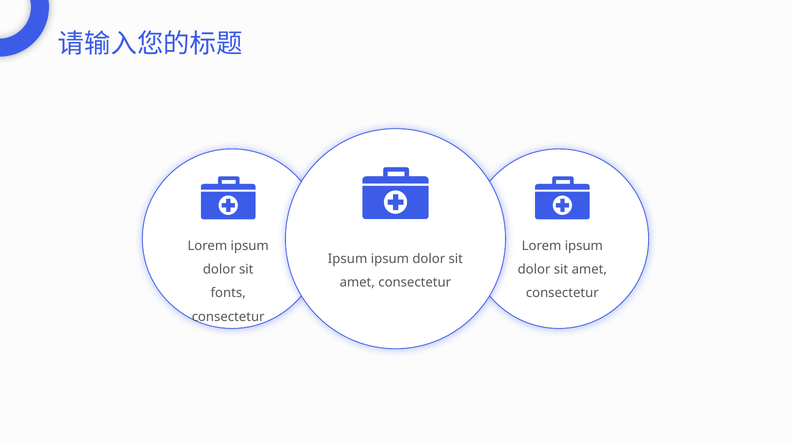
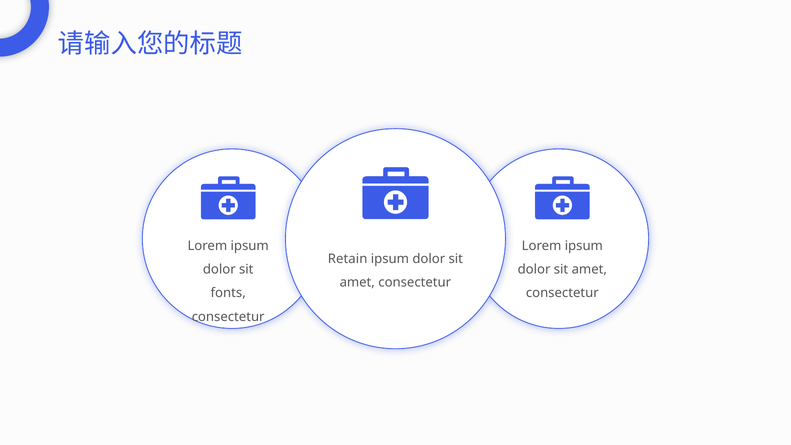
Ipsum at (348, 259): Ipsum -> Retain
